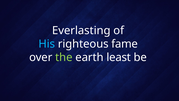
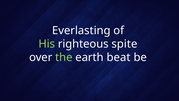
His colour: light blue -> light green
fame: fame -> spite
least: least -> beat
